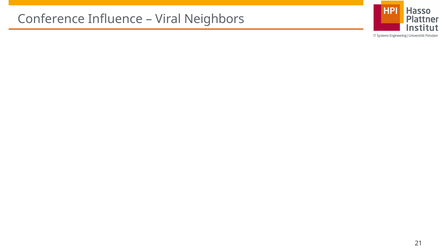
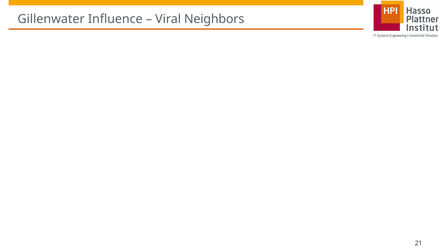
Conference: Conference -> Gillenwater
